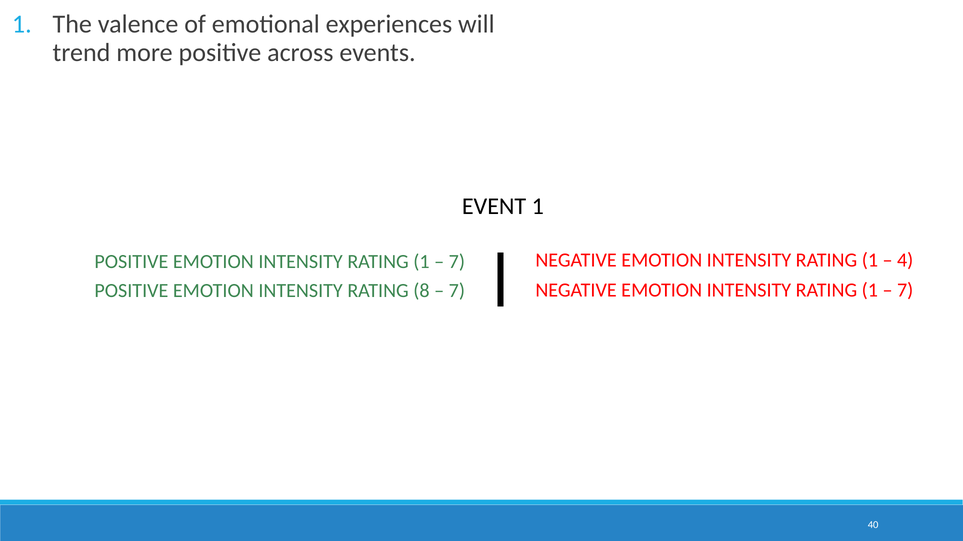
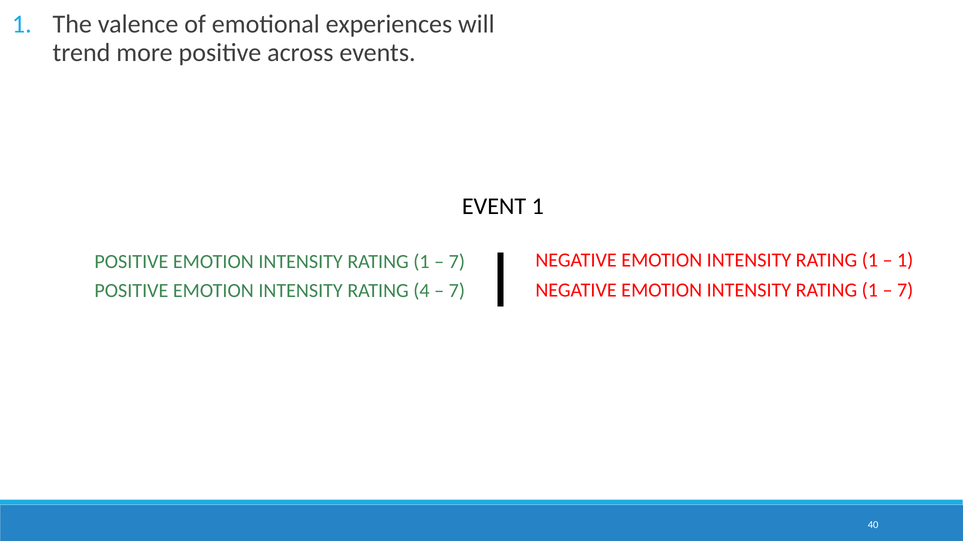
4 at (905, 261): 4 -> 1
8: 8 -> 4
